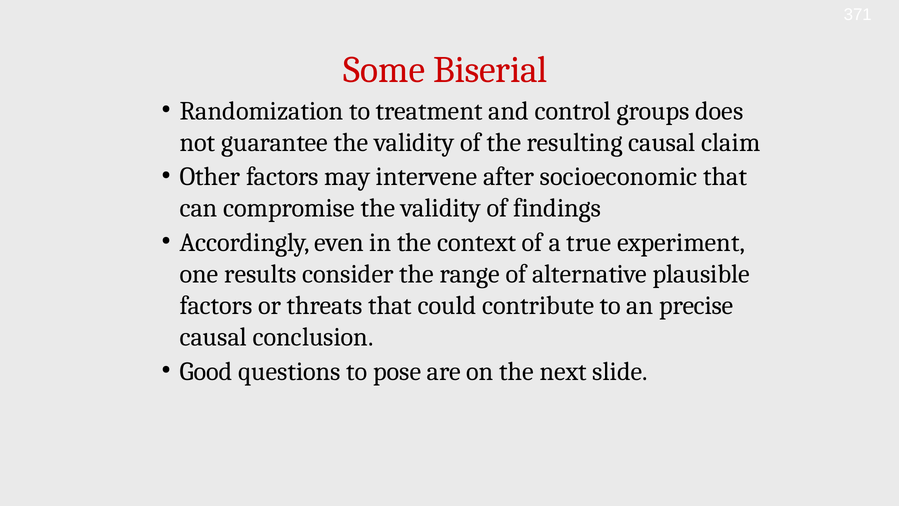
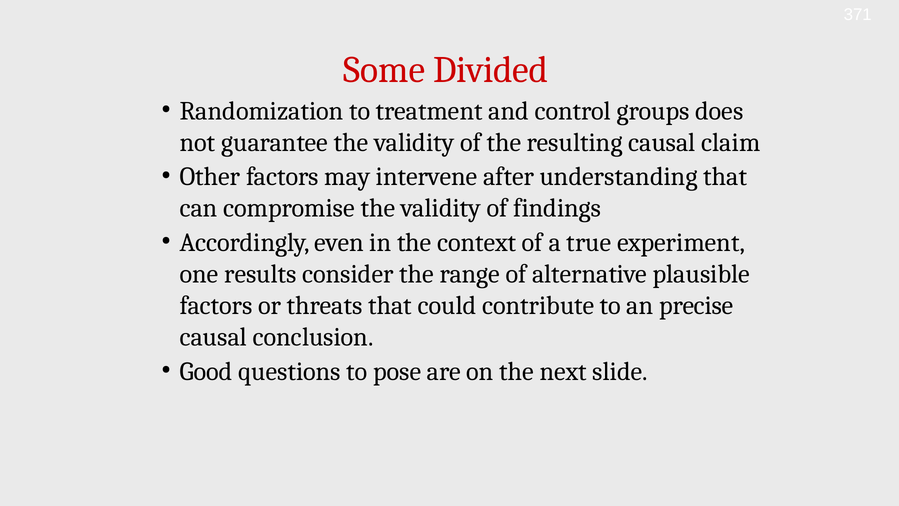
Biserial: Biserial -> Divided
socioeconomic: socioeconomic -> understanding
